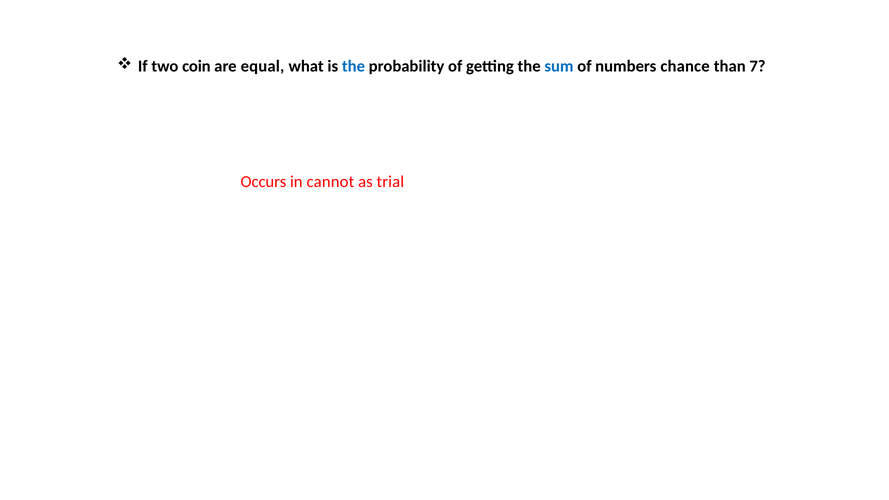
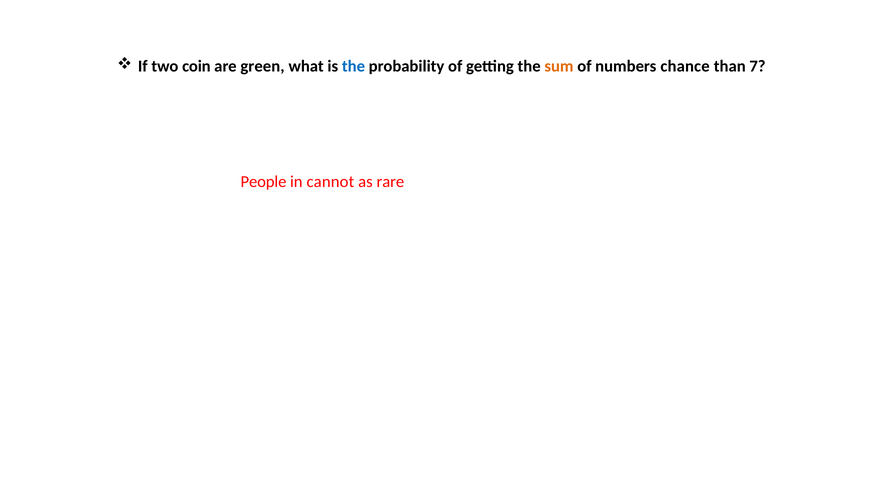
equal: equal -> green
sum colour: blue -> orange
Occurs: Occurs -> People
trial: trial -> rare
